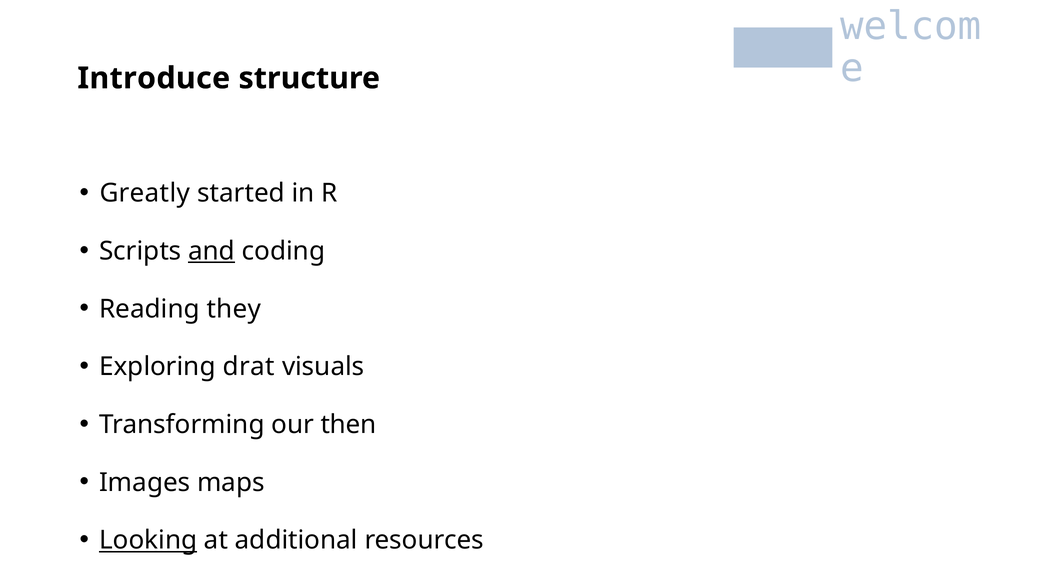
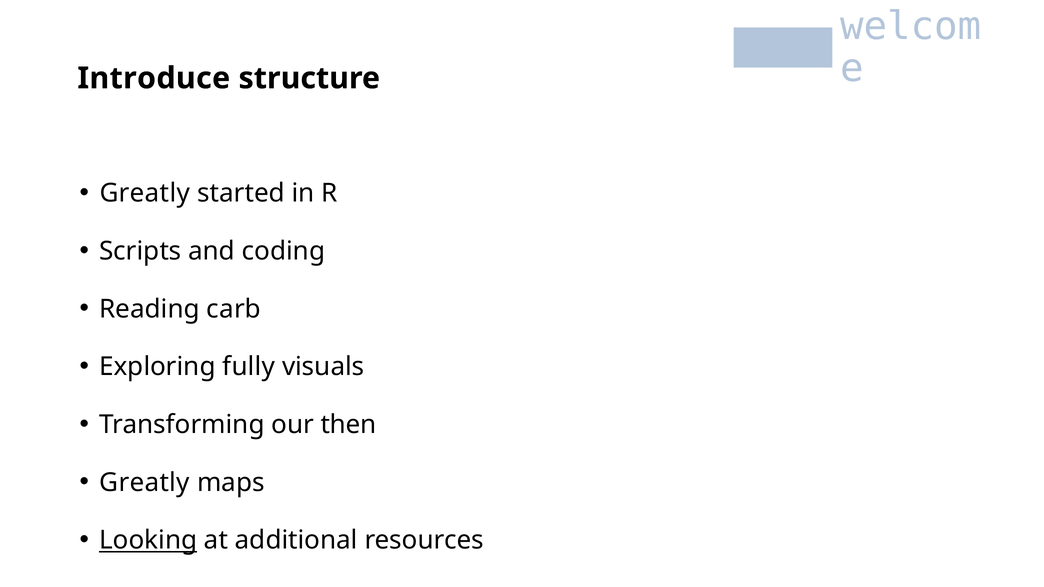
and underline: present -> none
they: they -> carb
drat: drat -> fully
Images at (145, 483): Images -> Greatly
